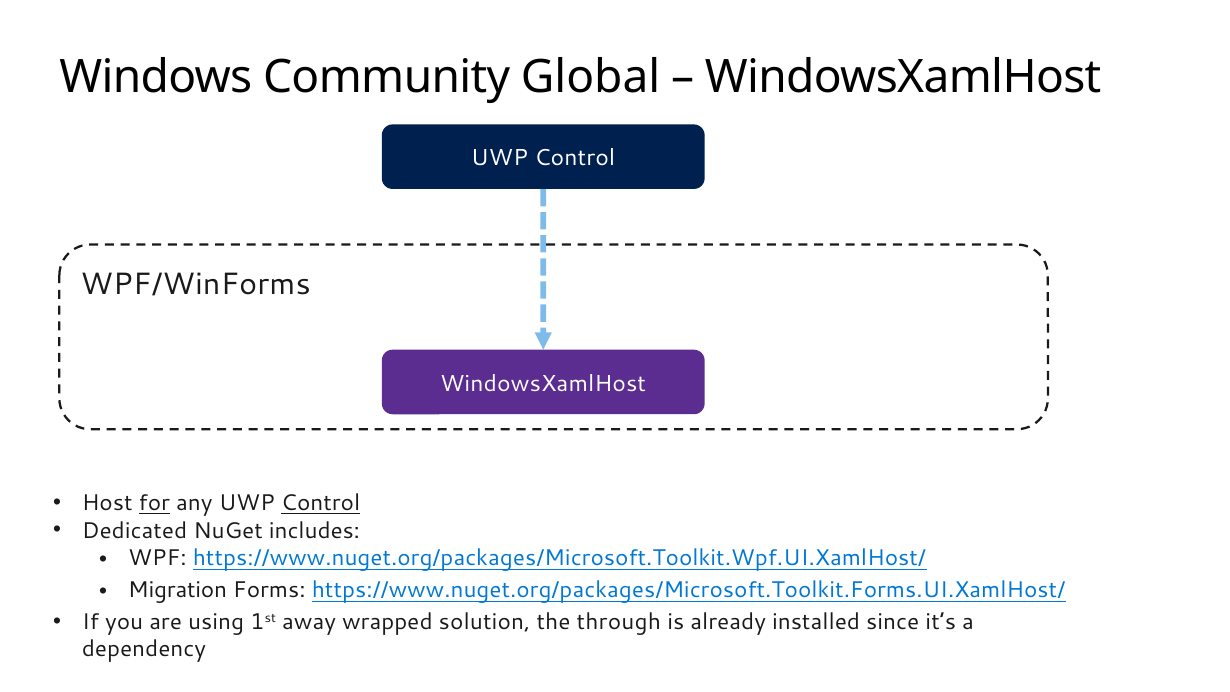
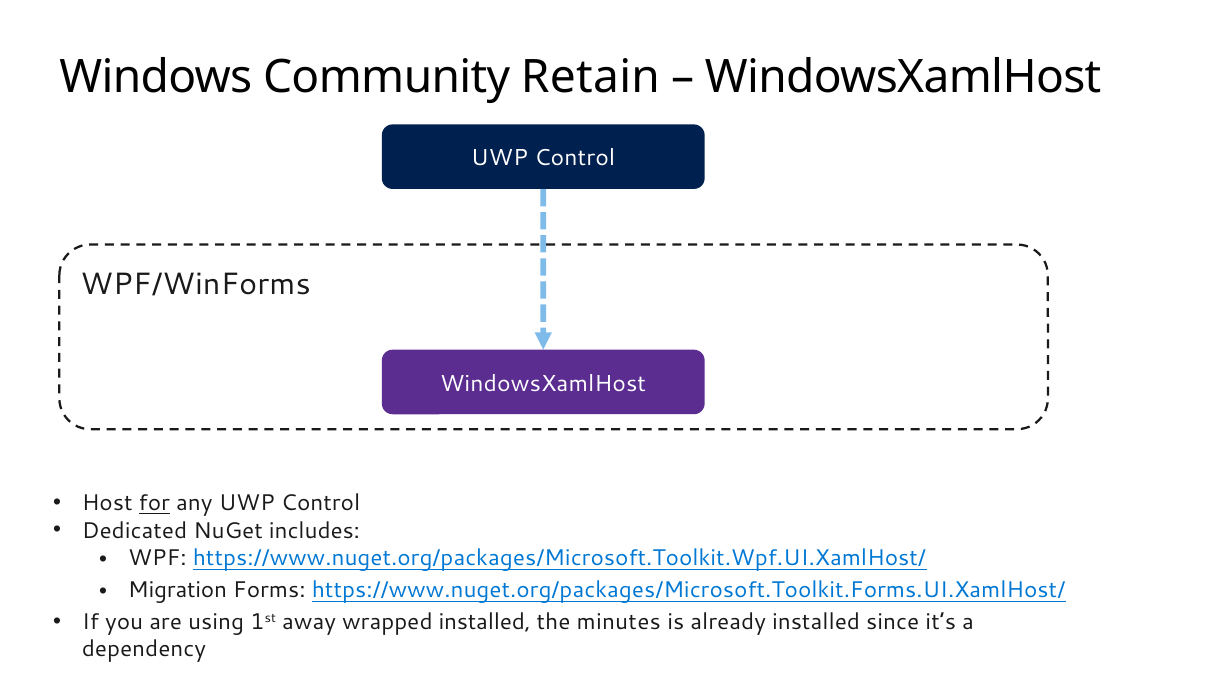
Global: Global -> Retain
Control at (321, 503) underline: present -> none
wrapped solution: solution -> installed
through: through -> minutes
